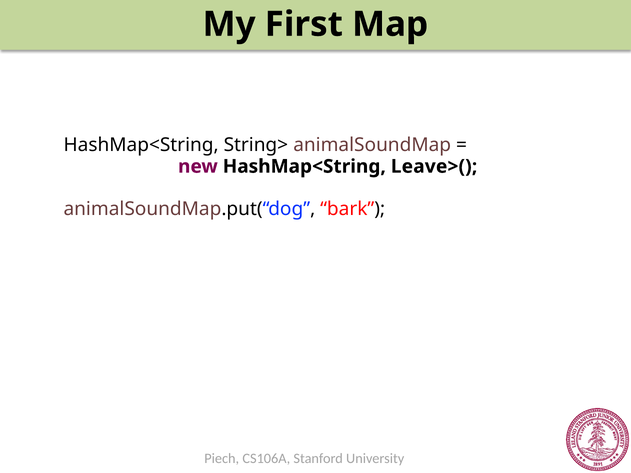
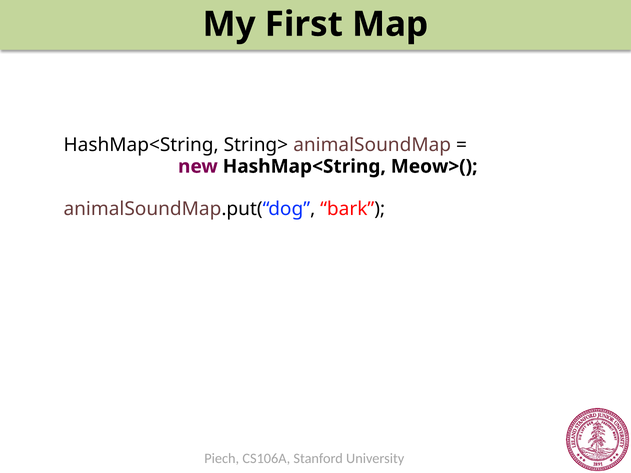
Leave>(: Leave>( -> Meow>(
